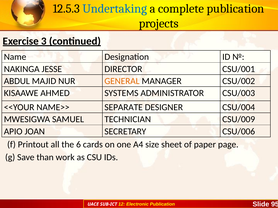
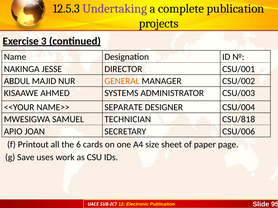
Undertaking colour: blue -> purple
CSU/009: CSU/009 -> CSU/818
than: than -> uses
